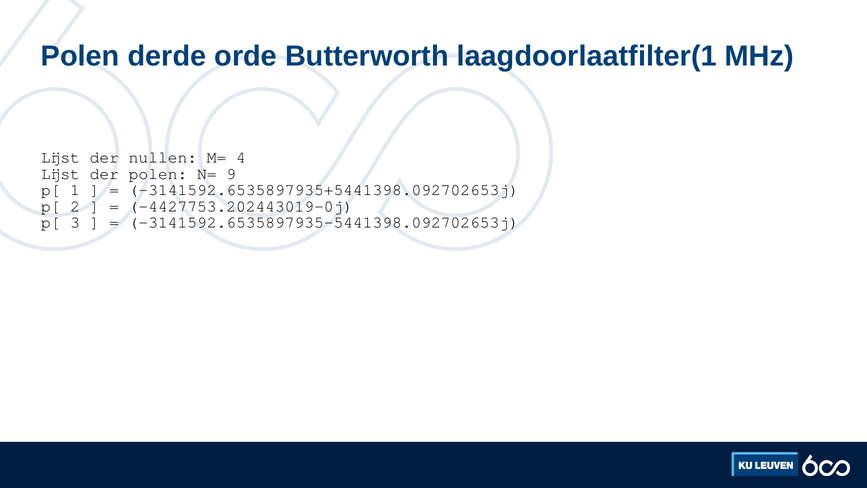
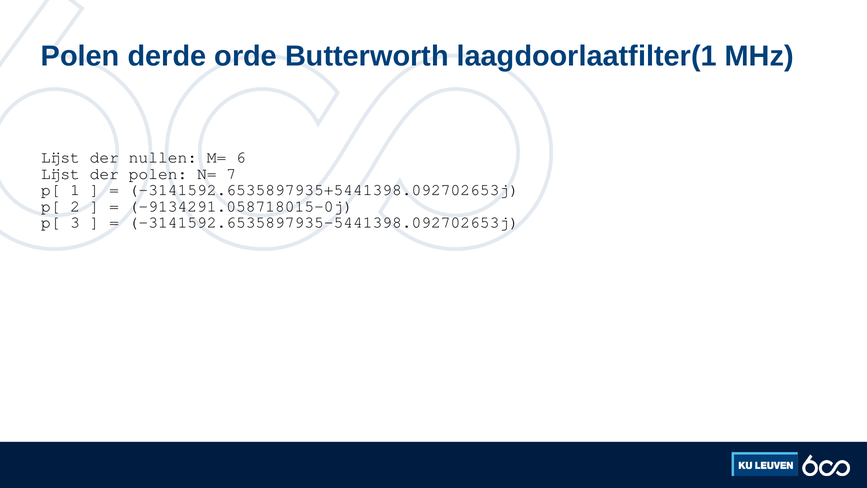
4: 4 -> 6
9: 9 -> 7
-4427753.202443019-0j: -4427753.202443019-0j -> -9134291.058718015-0j
